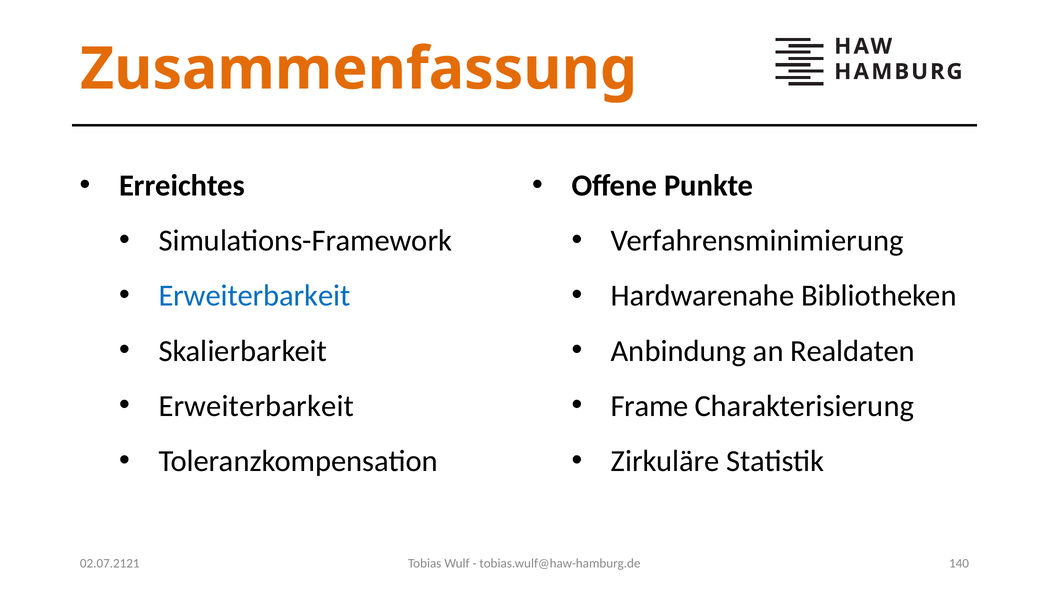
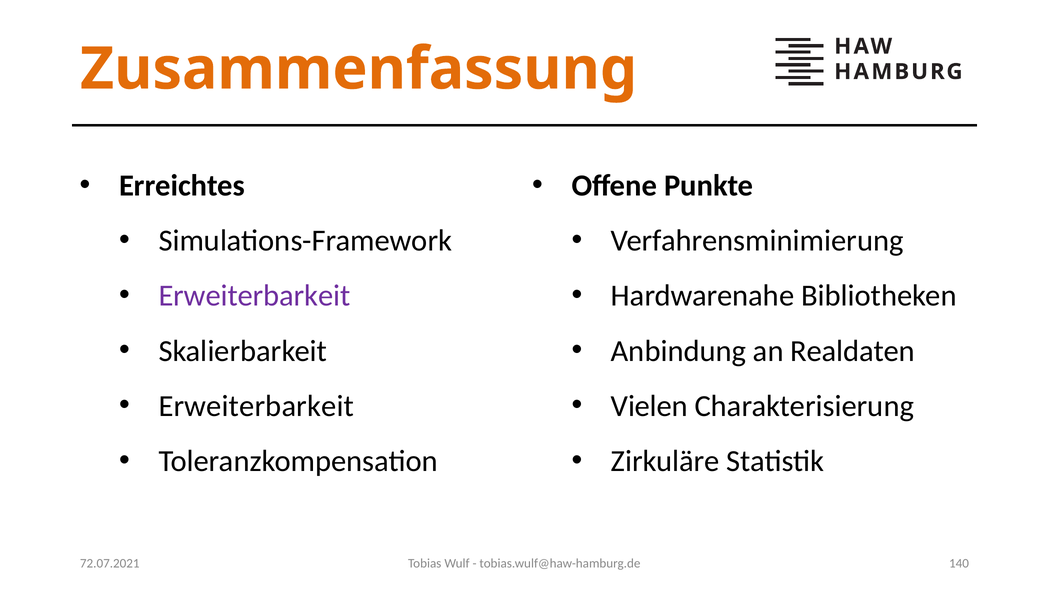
Erweiterbarkeit at (254, 296) colour: blue -> purple
Frame: Frame -> Vielen
02.07.2121: 02.07.2121 -> 72.07.2021
